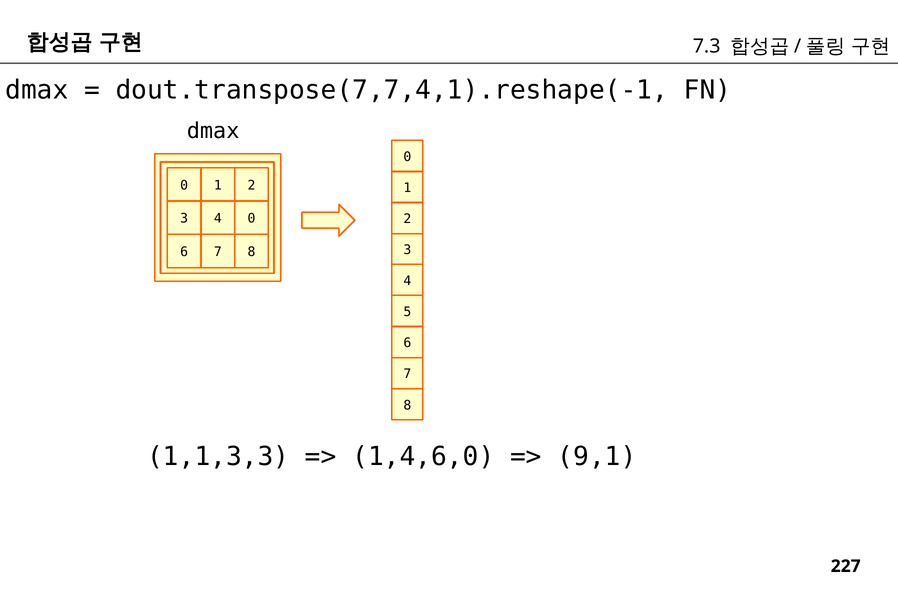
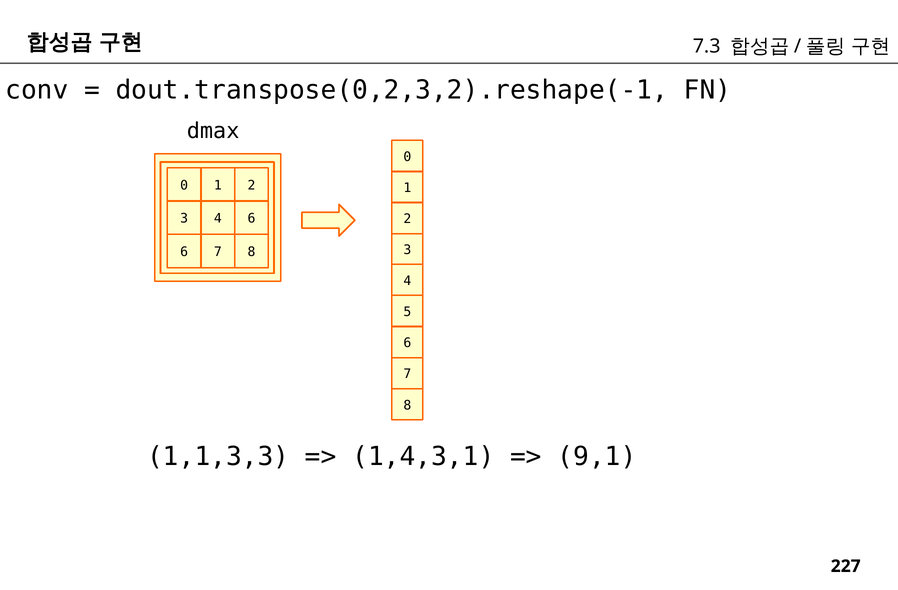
dmax at (37, 90): dmax -> conv
dout.transpose(7,7,4,1).reshape(-1: dout.transpose(7,7,4,1).reshape(-1 -> dout.transpose(0,2,3,2).reshape(-1
3 4 0: 0 -> 6
1,4,6,0: 1,4,6,0 -> 1,4,3,1
